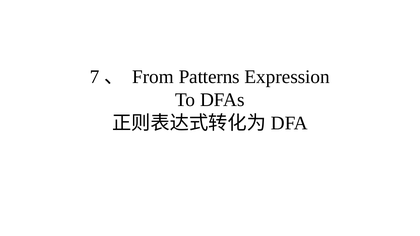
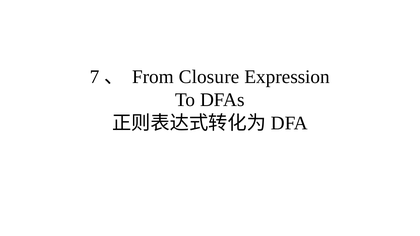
Patterns: Patterns -> Closure
